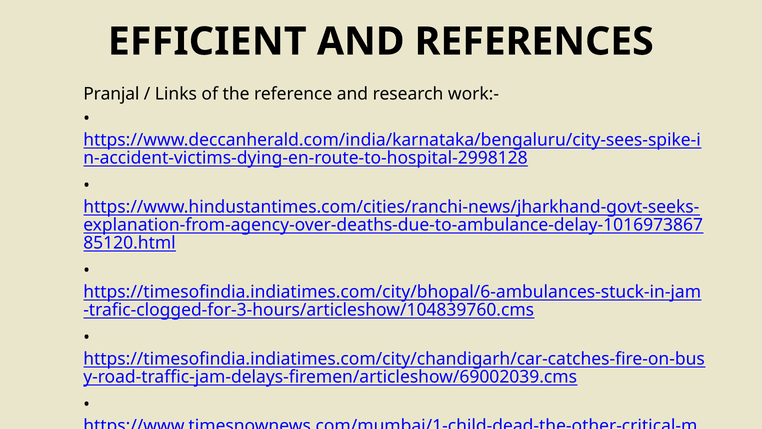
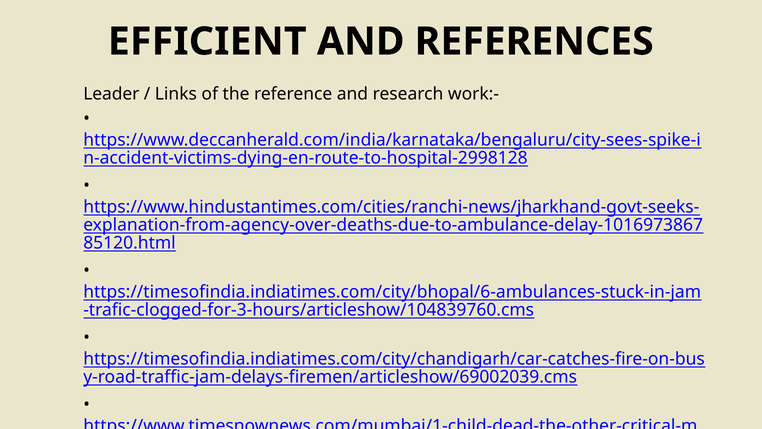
Pranjal: Pranjal -> Leader
